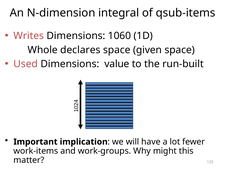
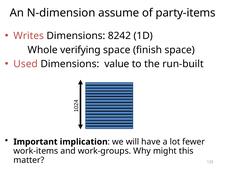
integral: integral -> assume
qsub-items: qsub-items -> party-items
1060: 1060 -> 8242
declares: declares -> verifying
given: given -> finish
